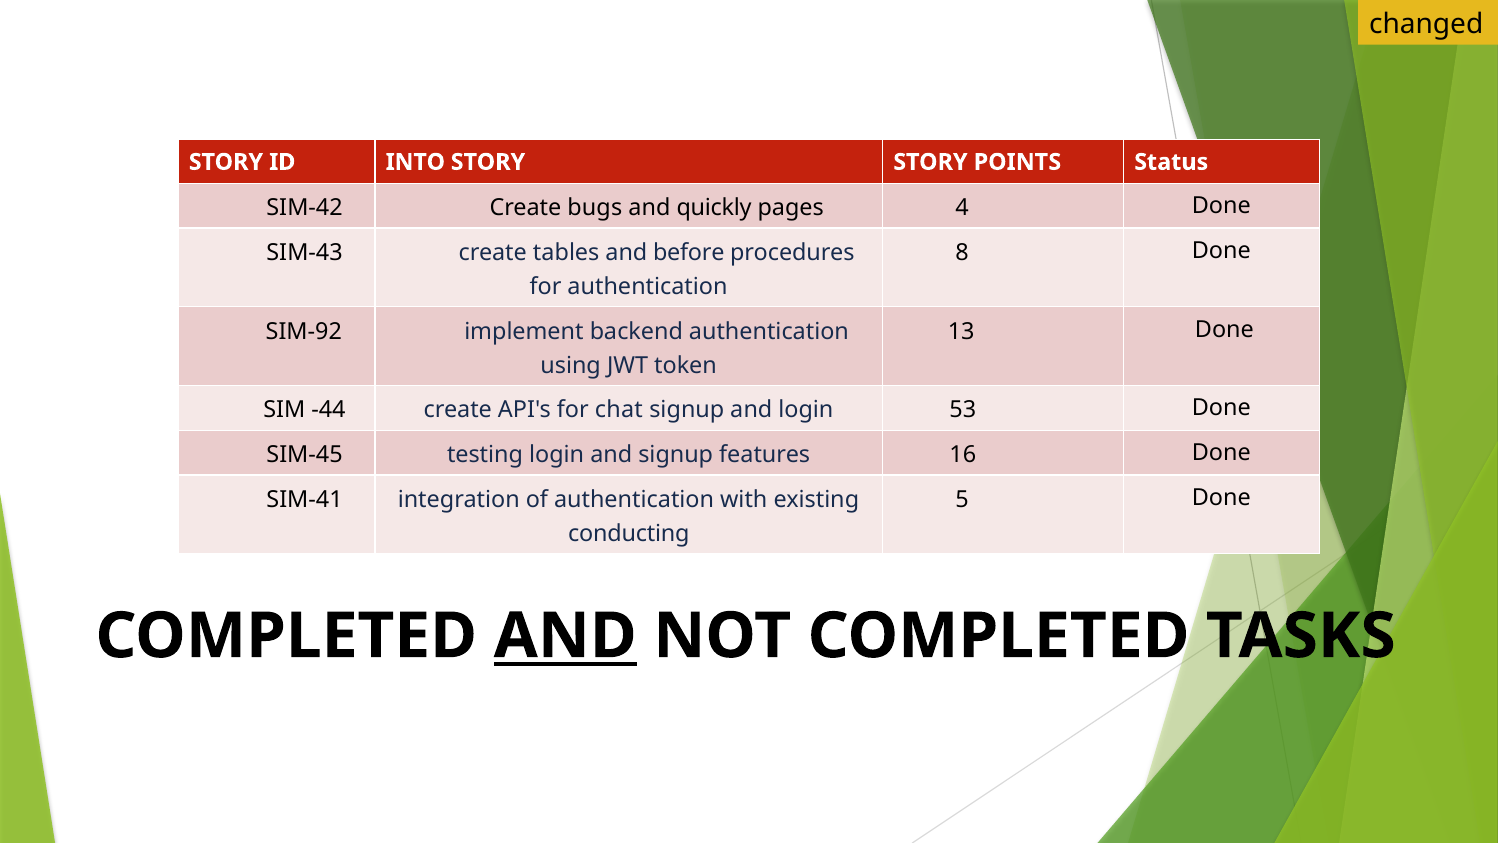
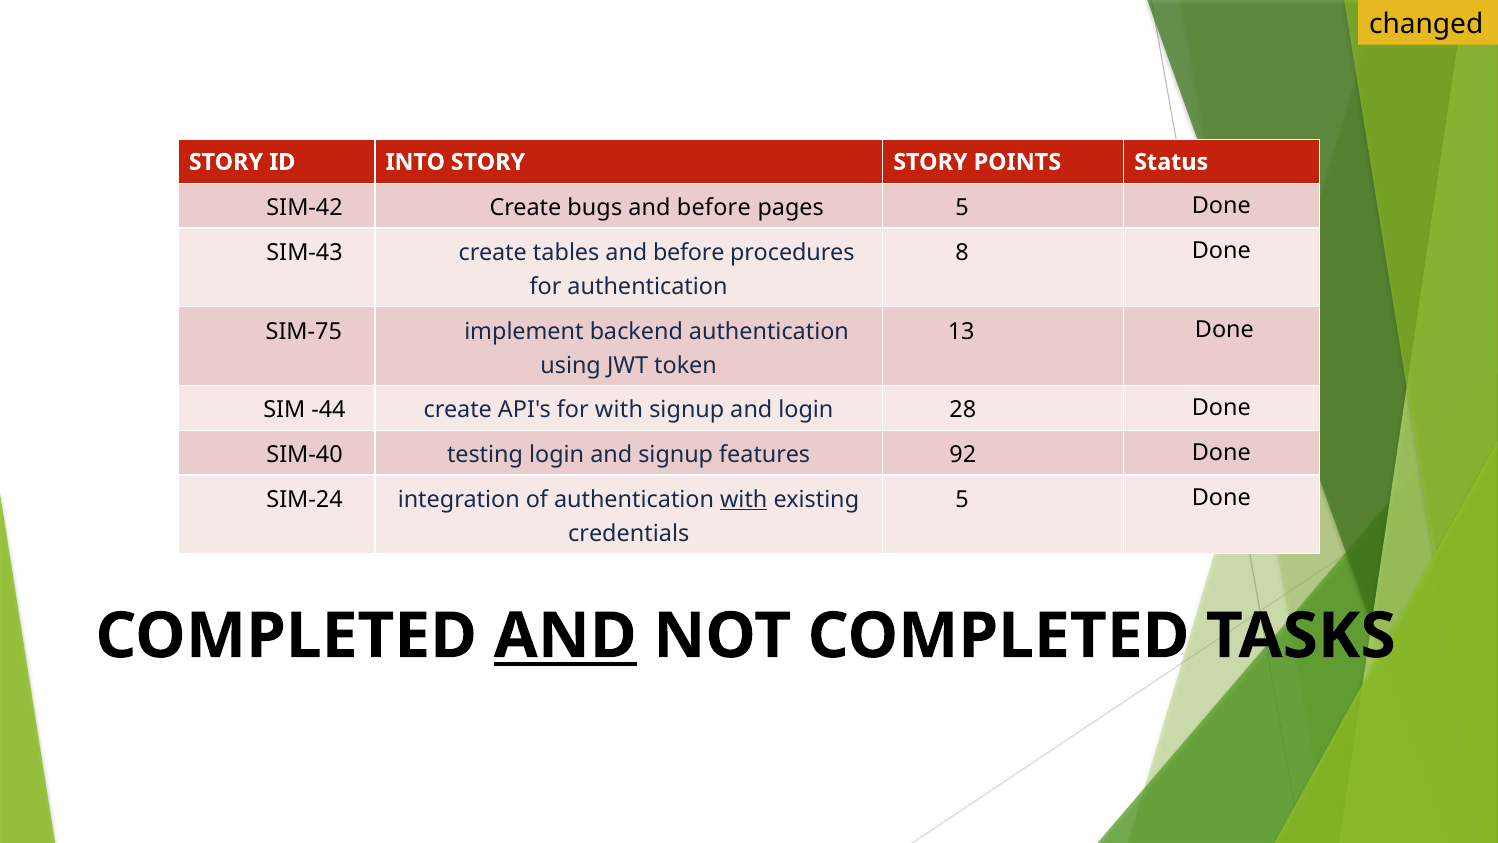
quickly at (714, 208): quickly -> before
pages 4: 4 -> 5
SIM-92: SIM-92 -> SIM-75
for chat: chat -> with
53: 53 -> 28
SIM-45: SIM-45 -> SIM-40
16: 16 -> 92
SIM-41: SIM-41 -> SIM-24
with at (744, 499) underline: none -> present
conducting: conducting -> credentials
